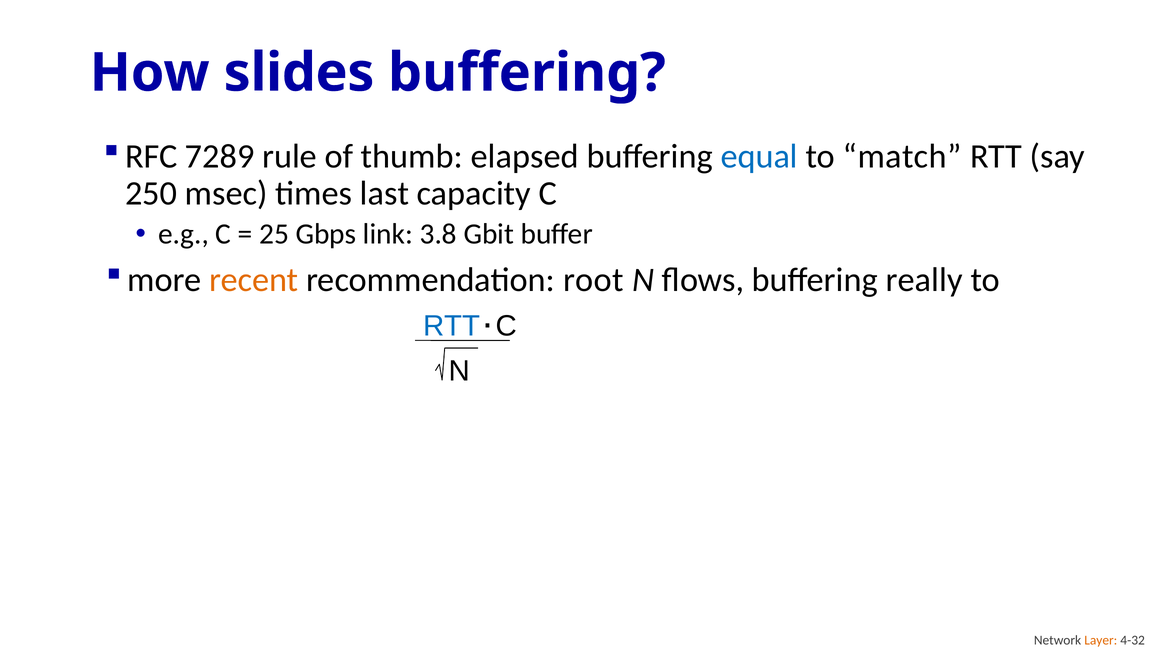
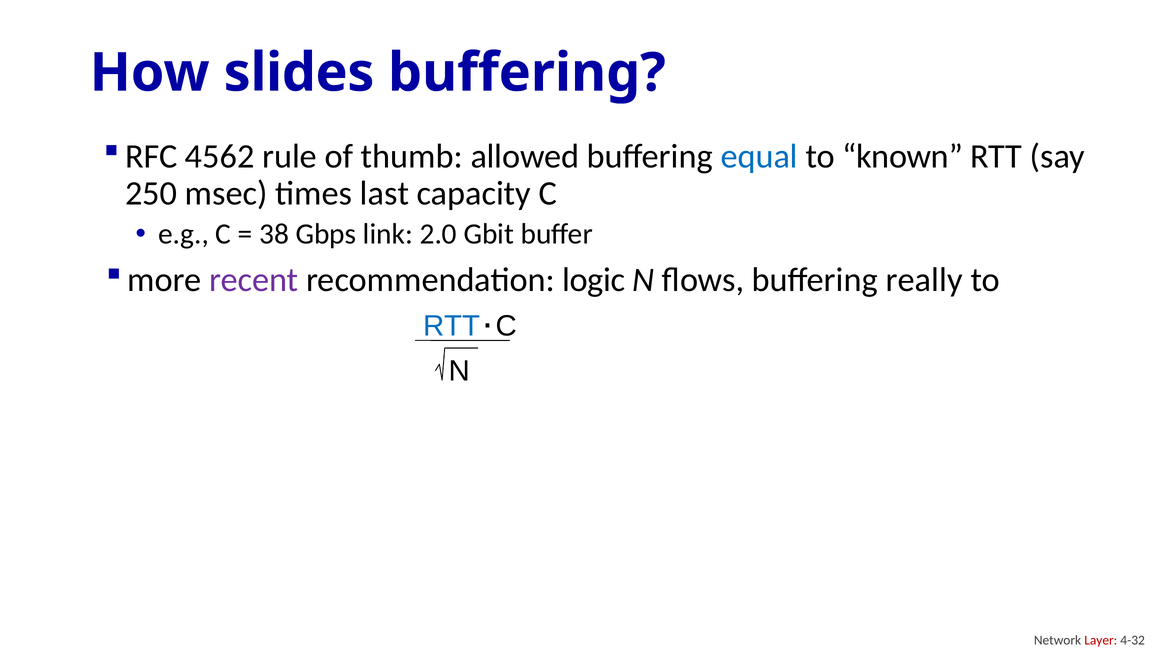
7289: 7289 -> 4562
elapsed: elapsed -> allowed
match: match -> known
25: 25 -> 38
3.8: 3.8 -> 2.0
recent colour: orange -> purple
root: root -> logic
Layer colour: orange -> red
